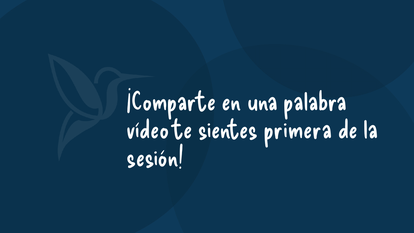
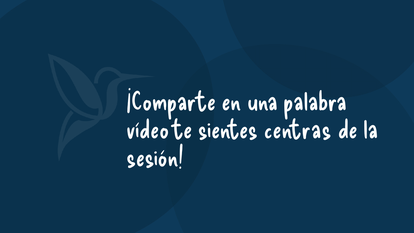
primera: primera -> centras
